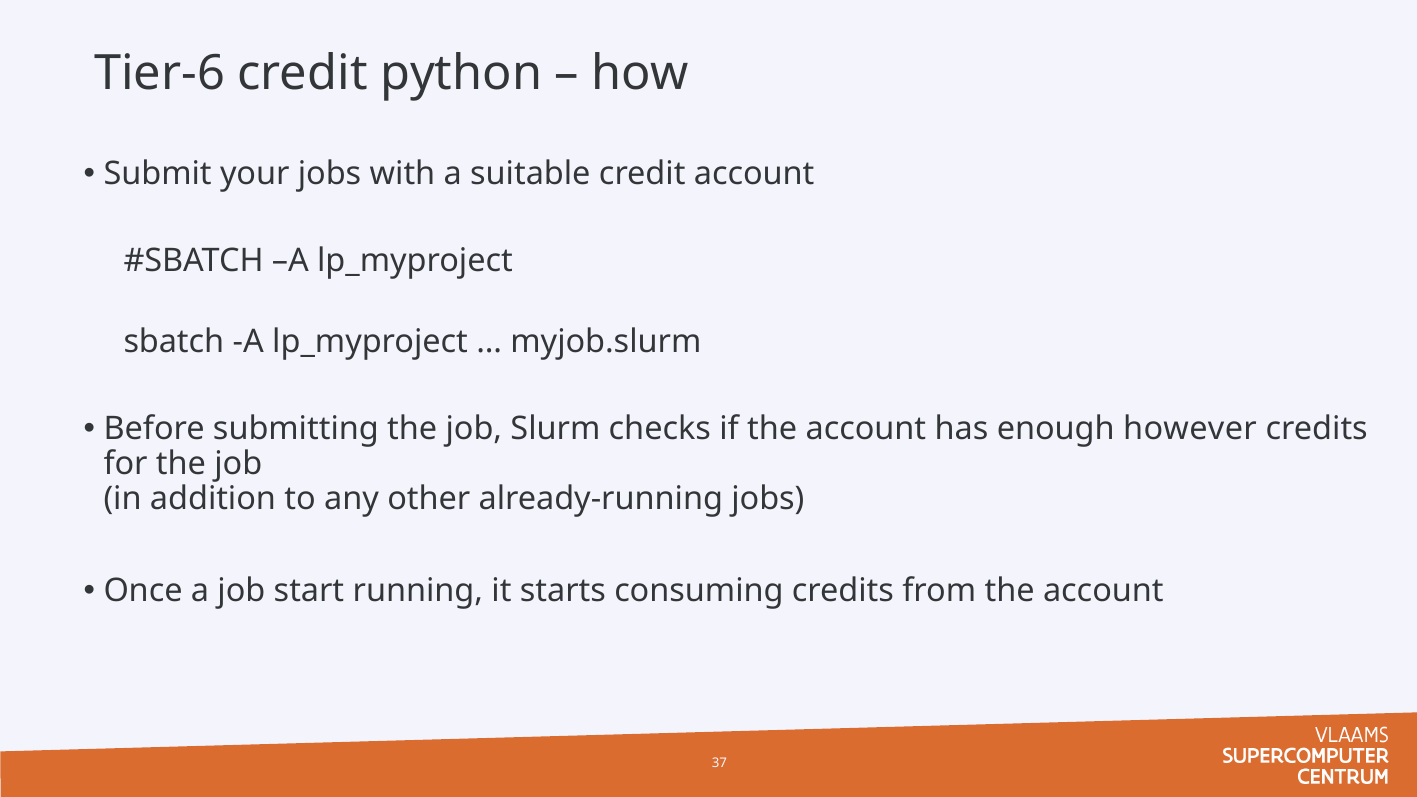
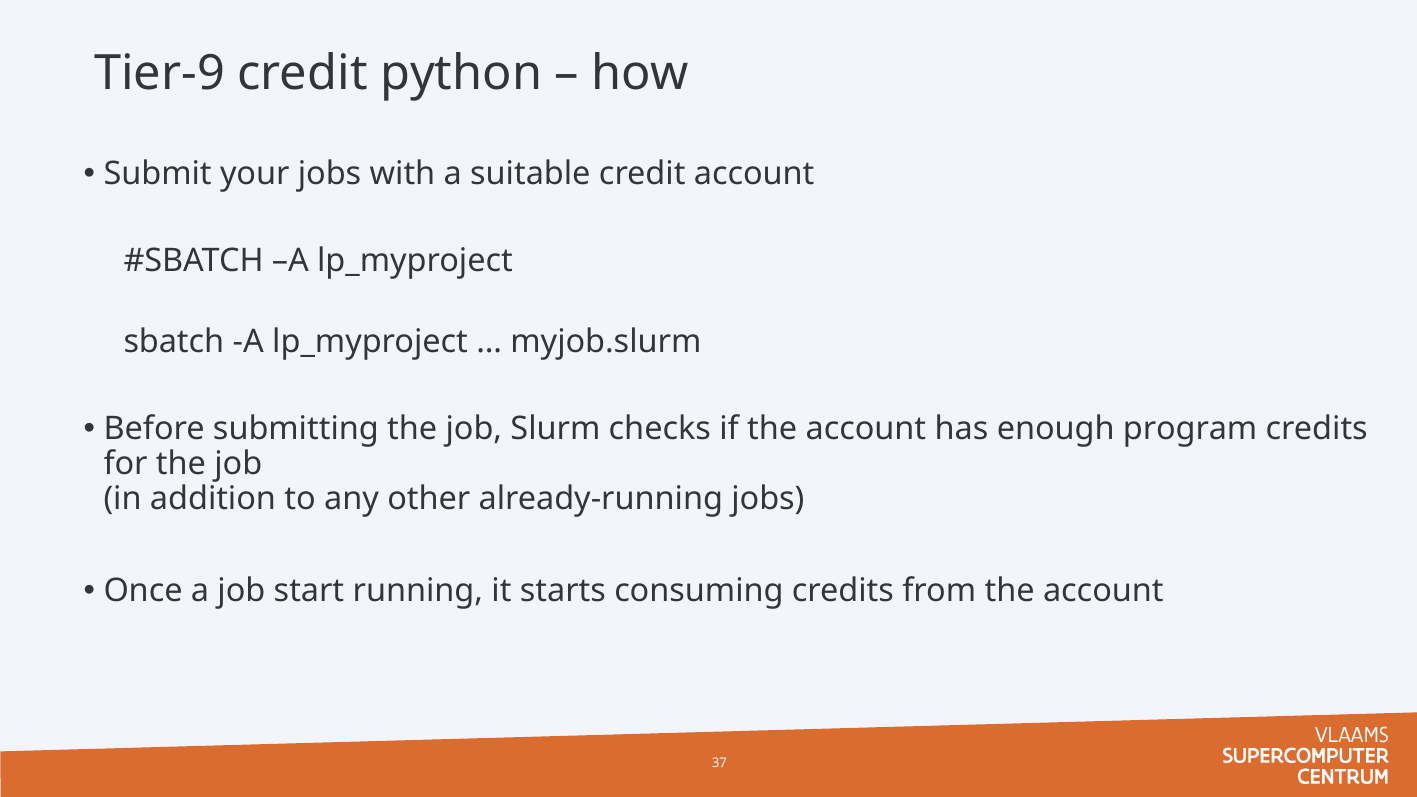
Tier-6: Tier-6 -> Tier-9
however: however -> program
